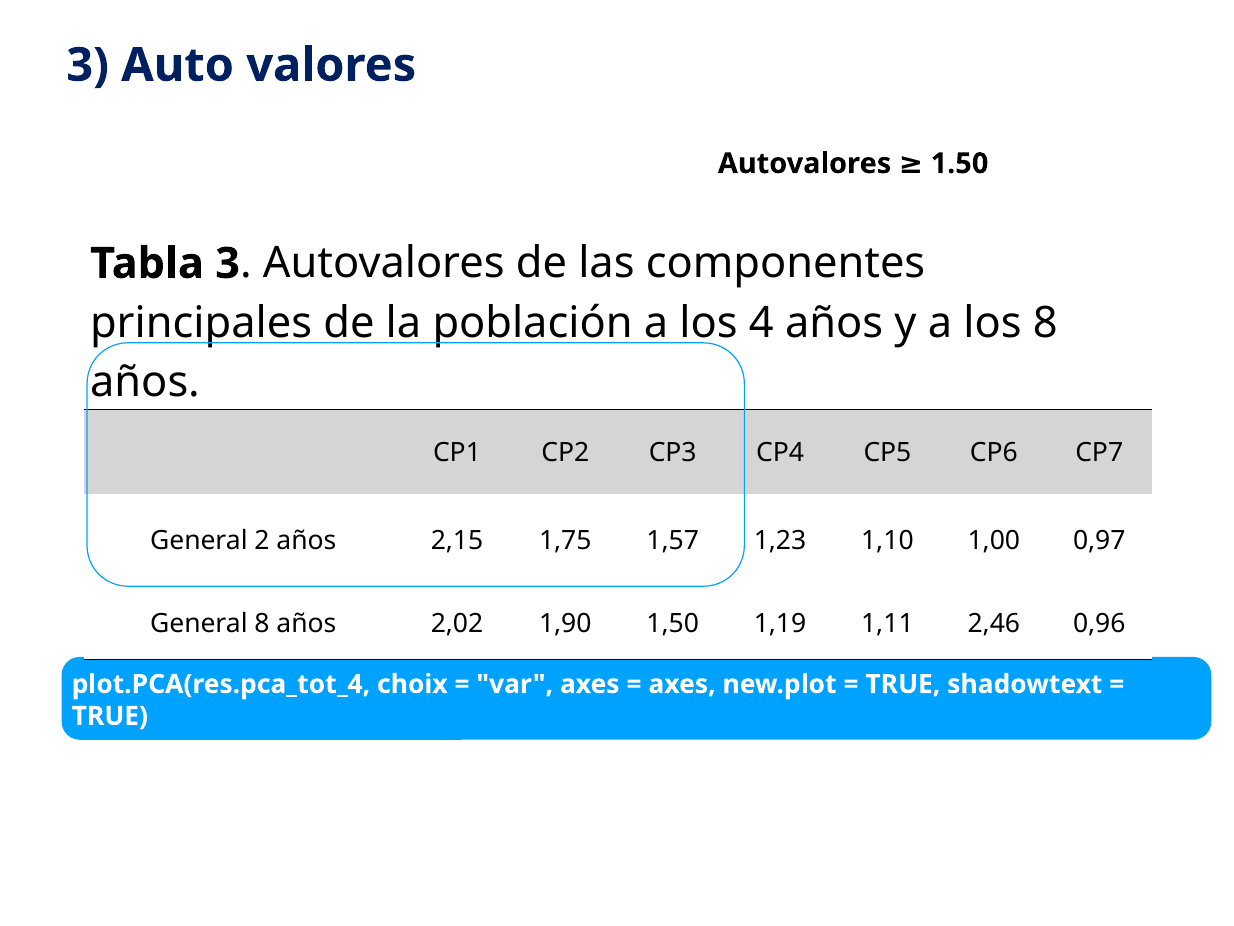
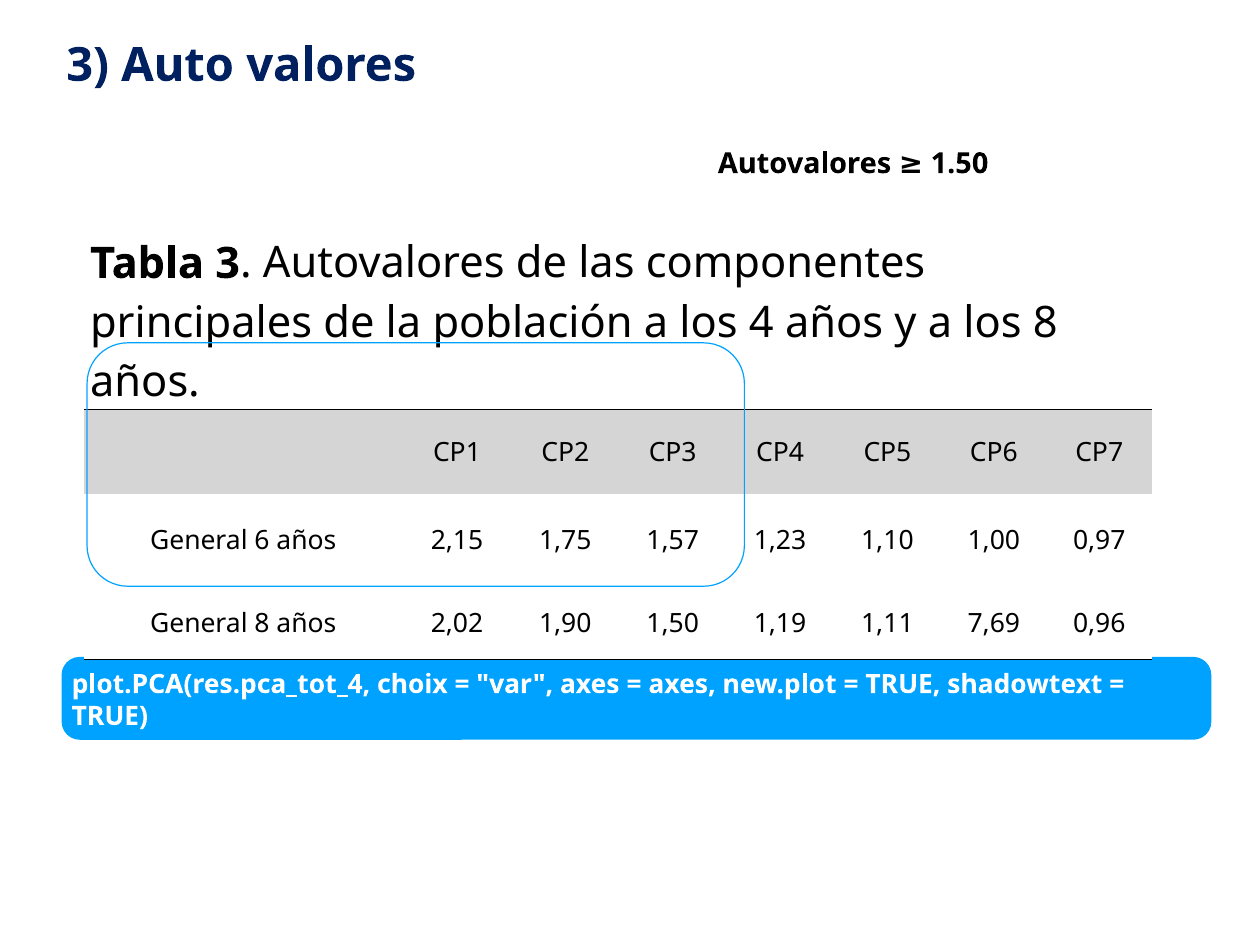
2: 2 -> 6
2,46: 2,46 -> 7,69
